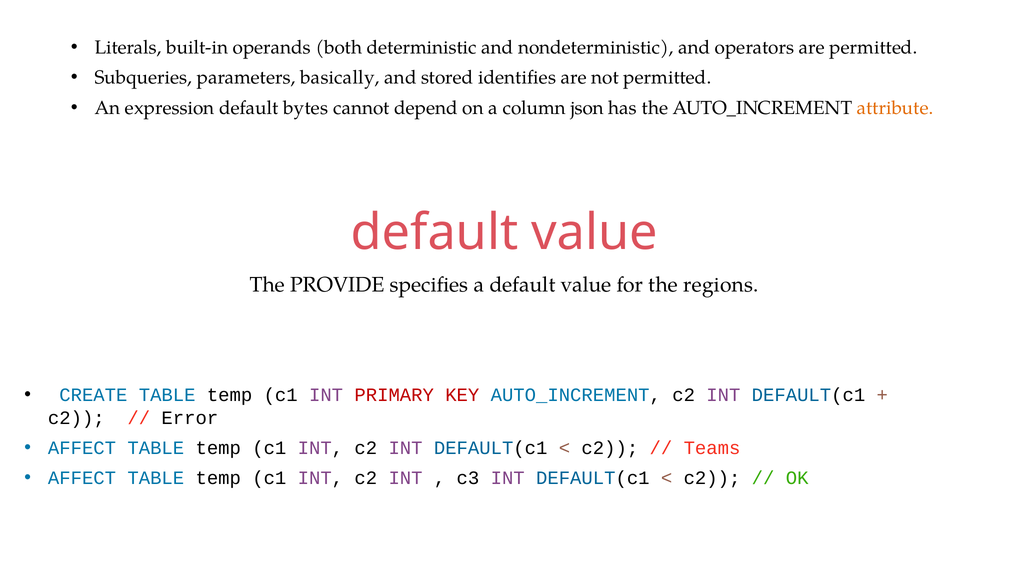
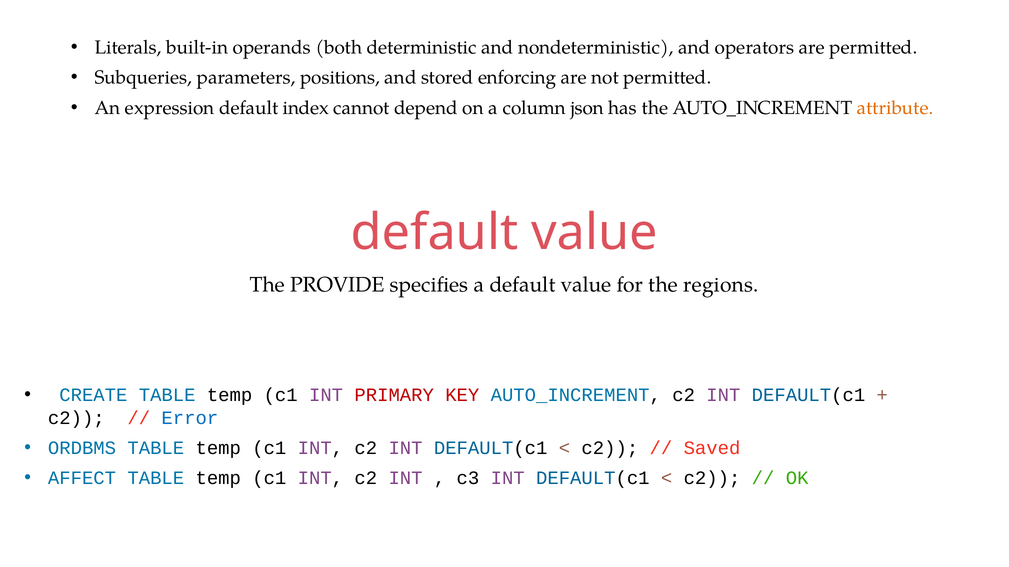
basically: basically -> positions
identifies: identifies -> enforcing
bytes: bytes -> index
Error colour: black -> blue
AFFECT at (82, 448): AFFECT -> ORDBMS
Teams: Teams -> Saved
